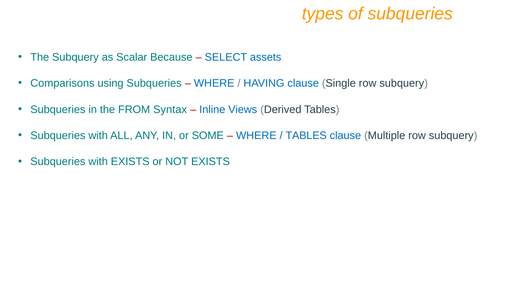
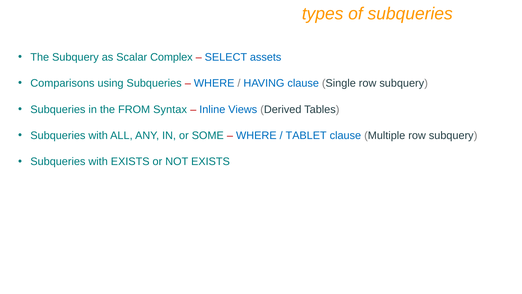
Because: Because -> Complex
TABLES at (306, 135): TABLES -> TABLET
